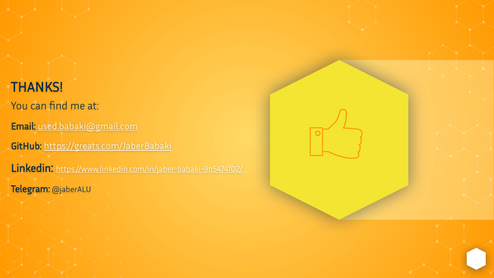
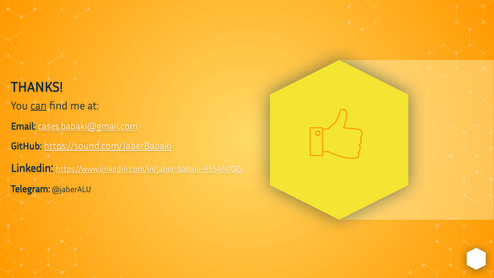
can underline: none -> present
used.babaki@gmail.com: used.babaki@gmail.com -> cases.babaki@gmail.com
https://greats.com/JaberBabaki: https://greats.com/JaberBabaki -> https://sound.com/JaberBabaki
